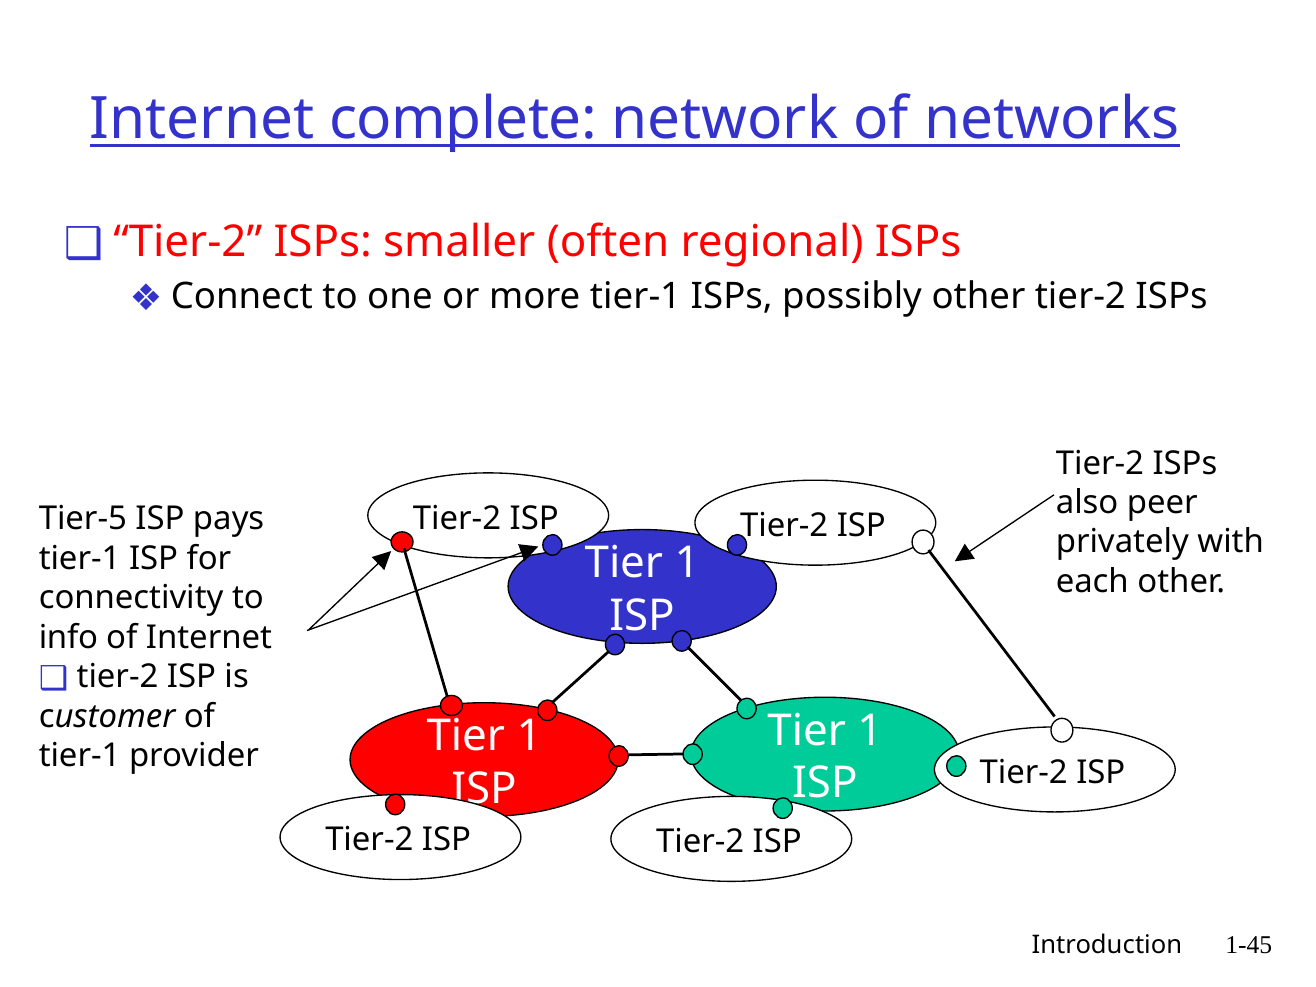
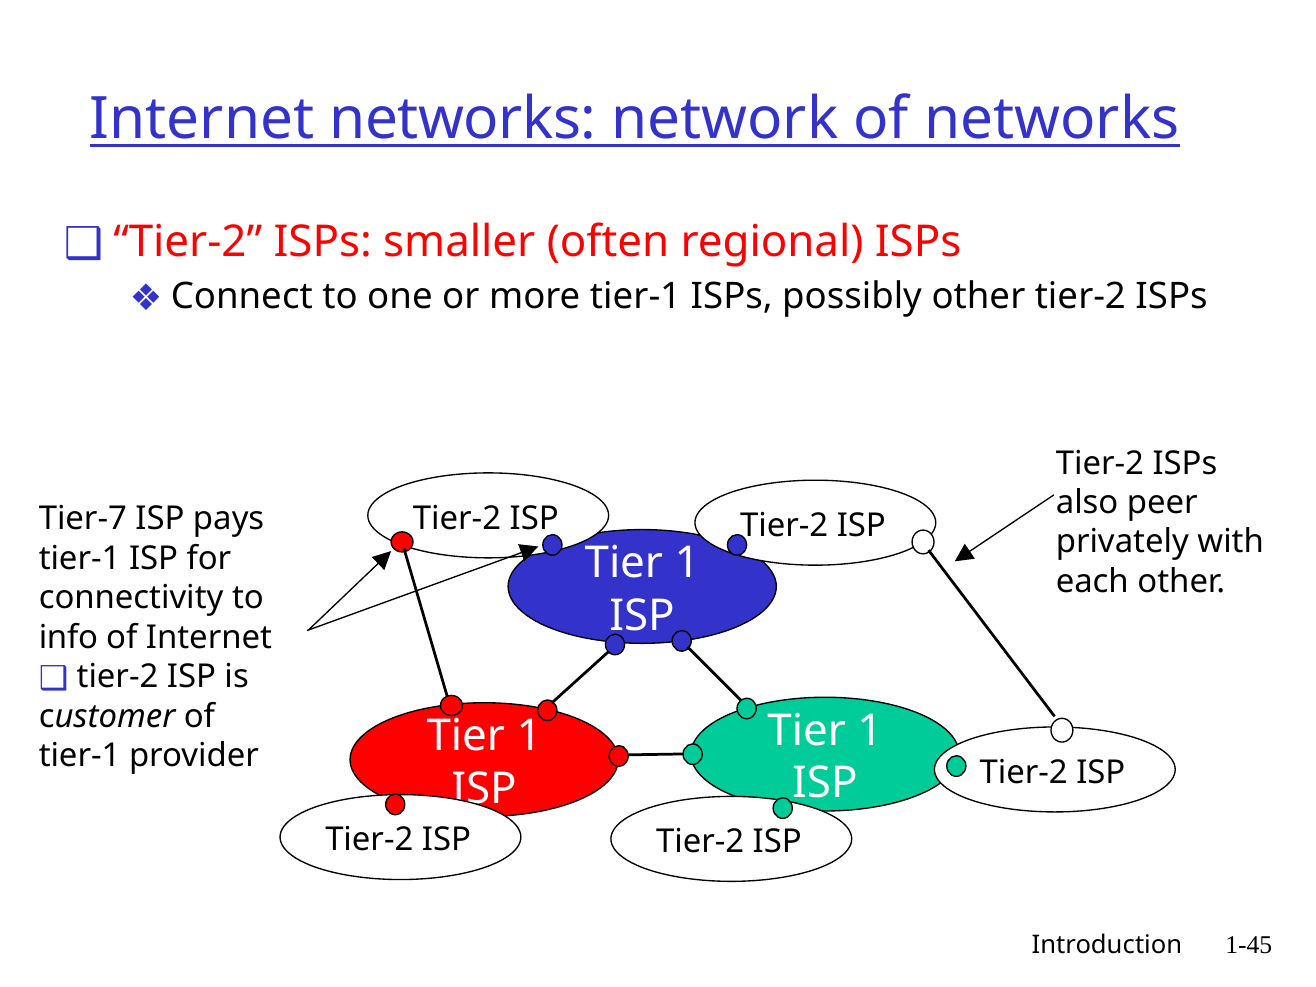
Internet complete: complete -> networks
Tier-5: Tier-5 -> Tier-7
